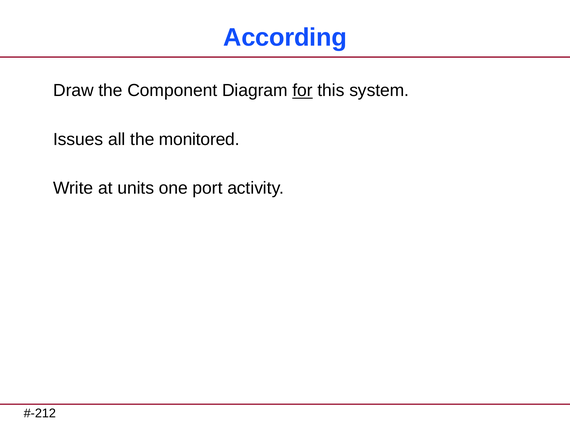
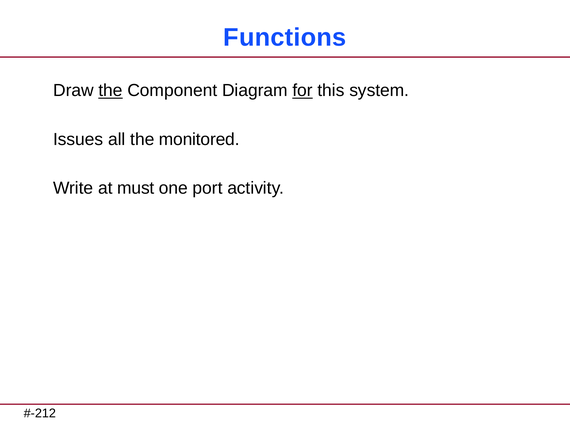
According: According -> Functions
the at (110, 90) underline: none -> present
units: units -> must
